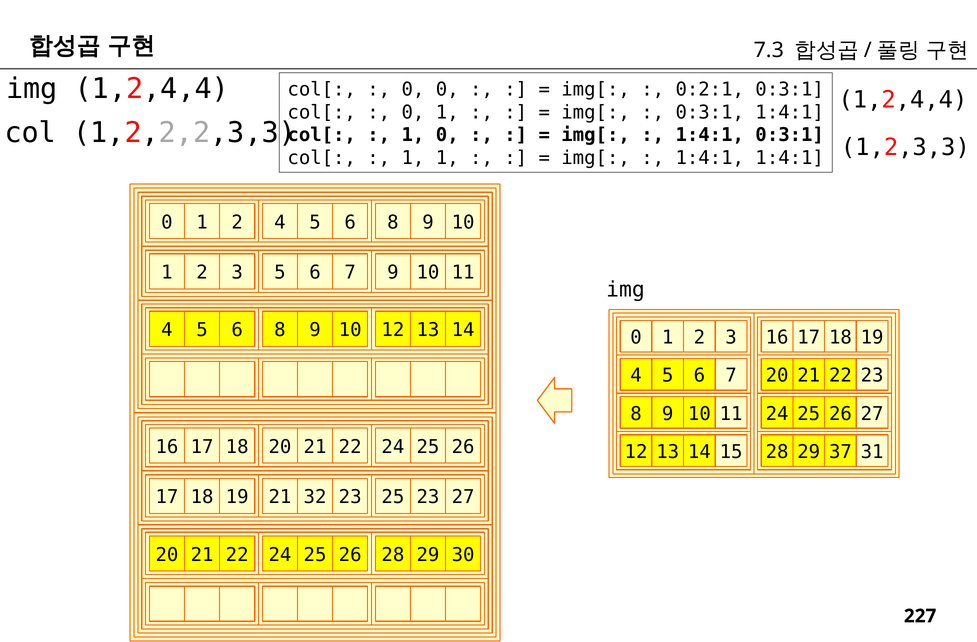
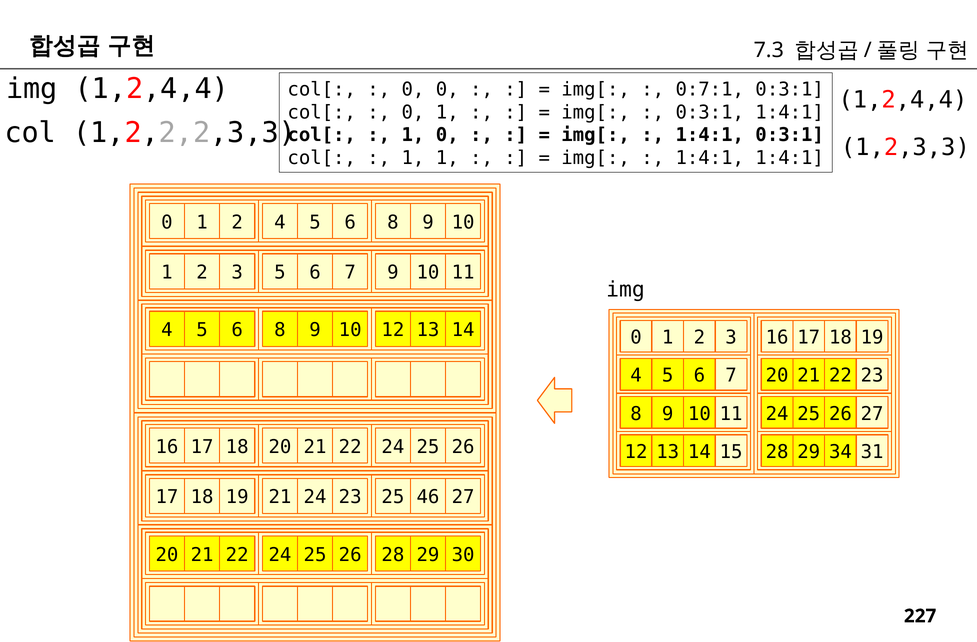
0:2:1: 0:2:1 -> 0:7:1
37: 37 -> 34
21 32: 32 -> 24
25 23: 23 -> 46
